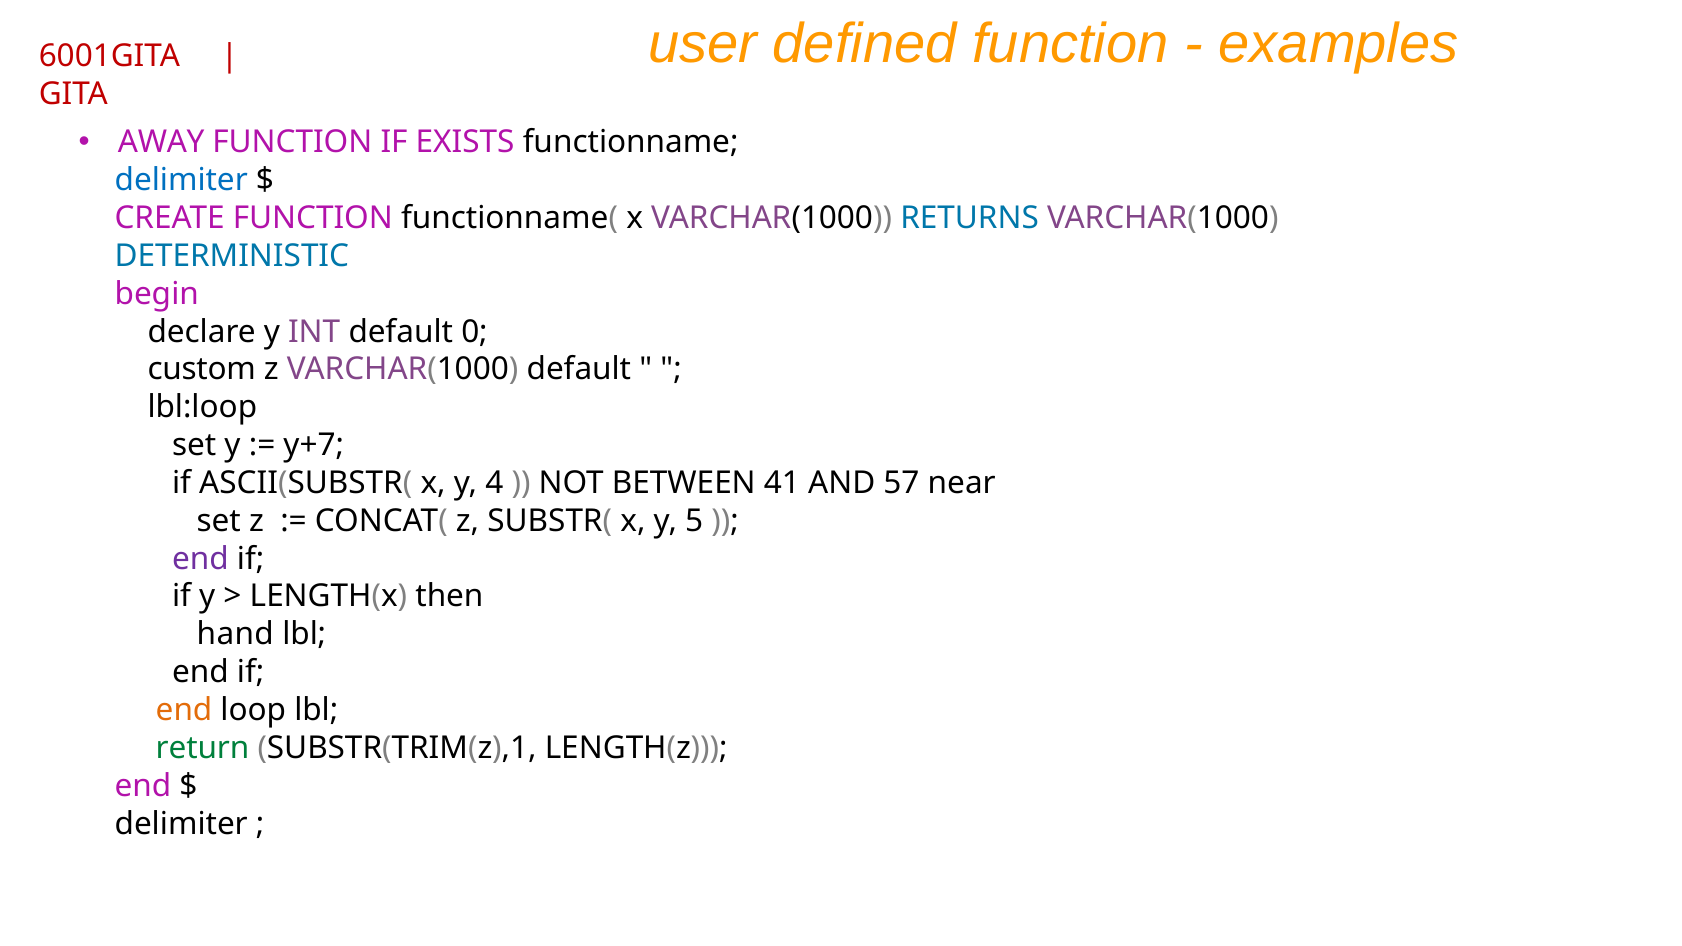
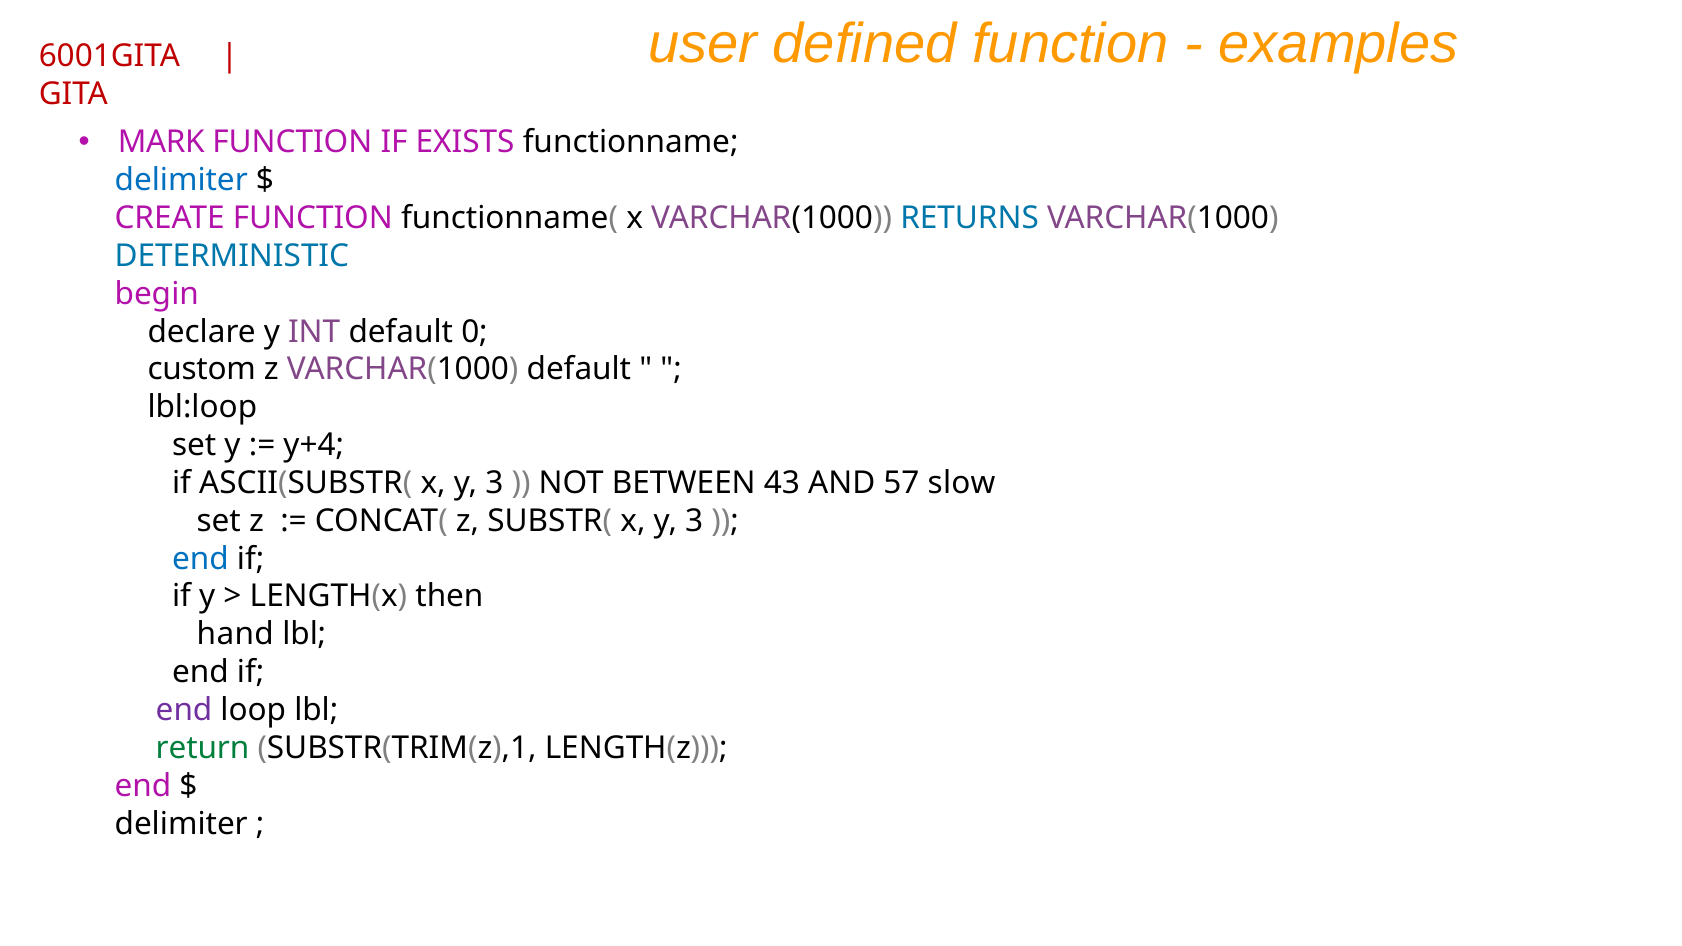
AWAY: AWAY -> MARK
y+7: y+7 -> y+4
ASCII(SUBSTR( x y 4: 4 -> 3
41: 41 -> 43
near: near -> slow
SUBSTR( x y 5: 5 -> 3
end at (200, 559) colour: purple -> blue
end at (184, 710) colour: orange -> purple
